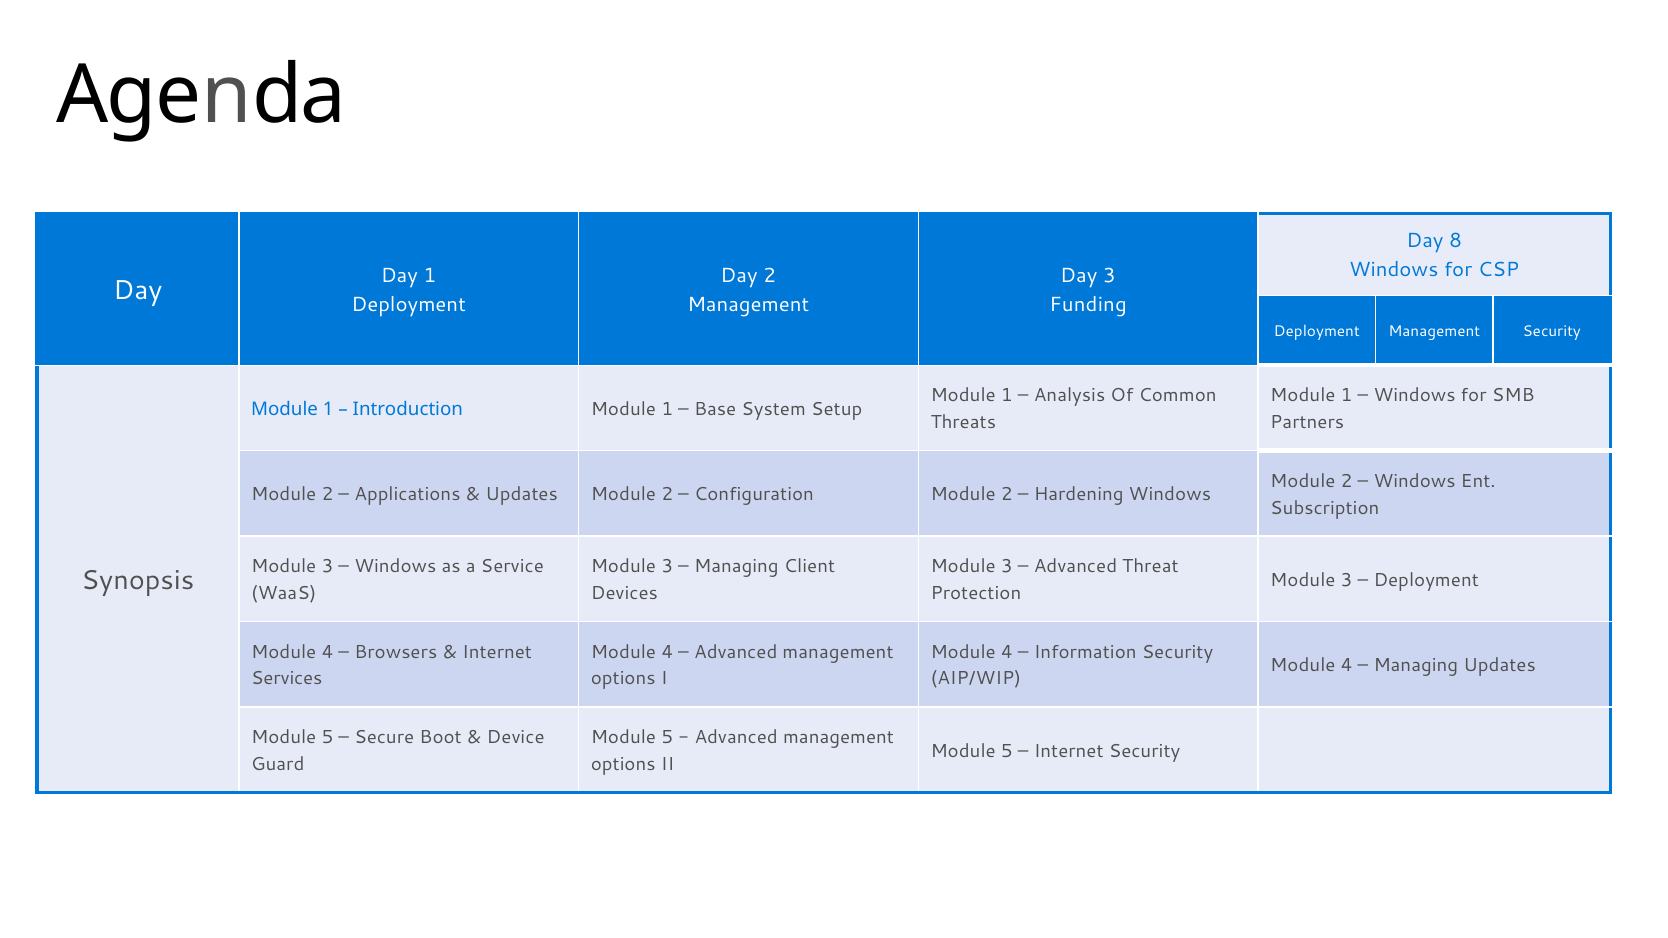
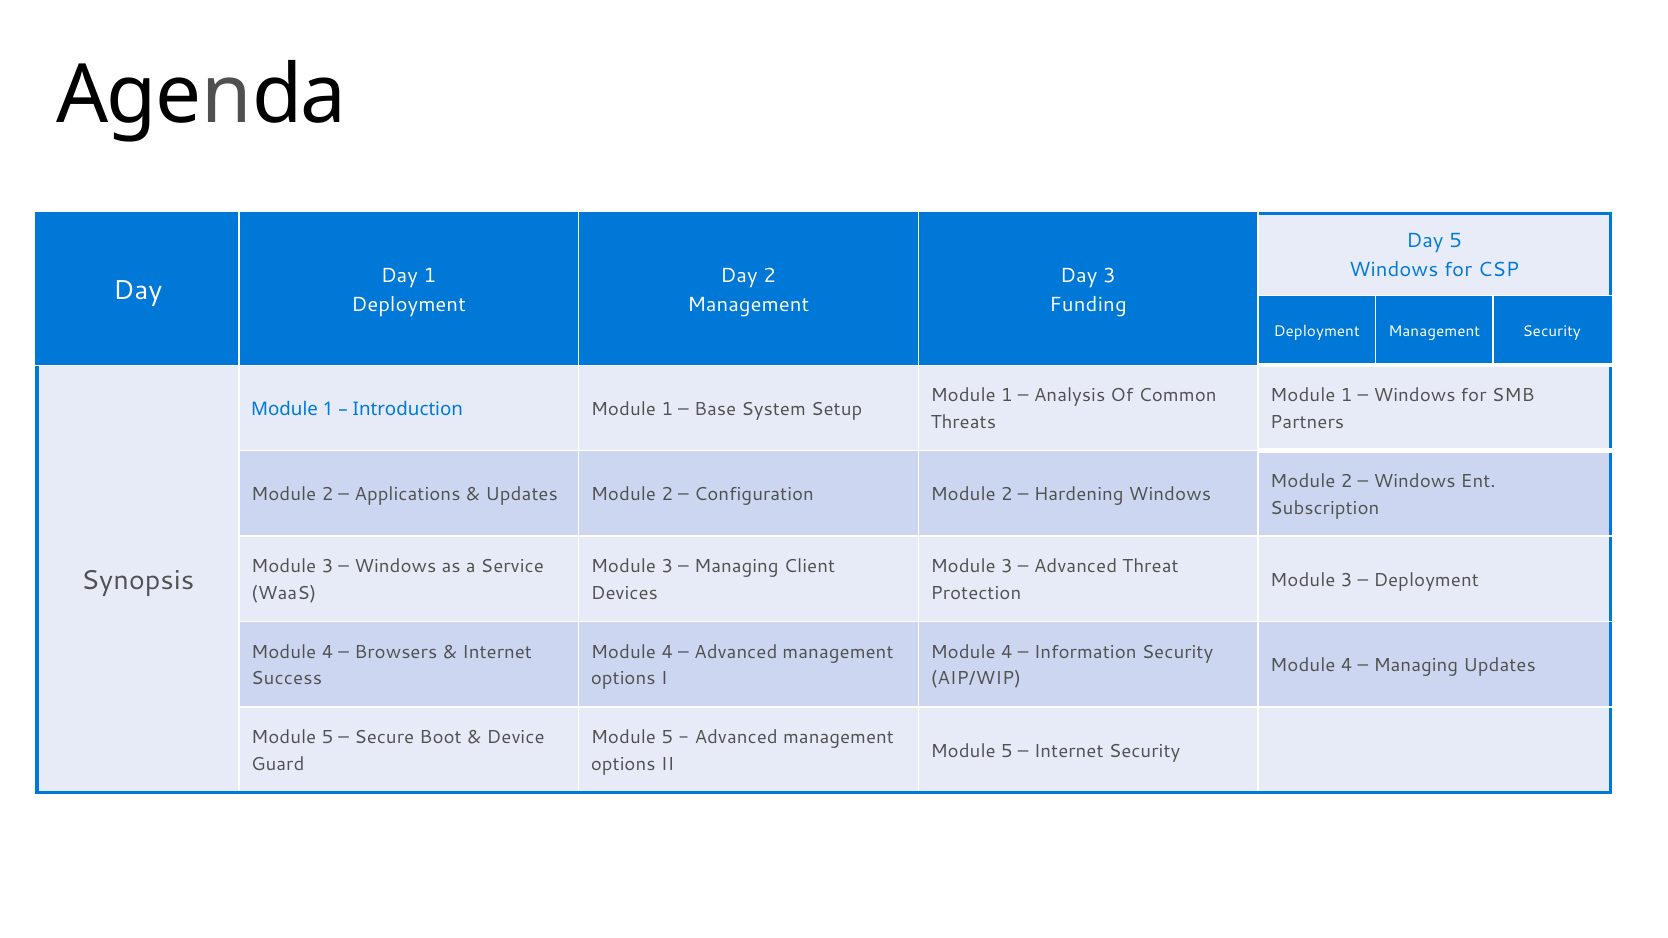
Day 8: 8 -> 5
Services: Services -> Success
